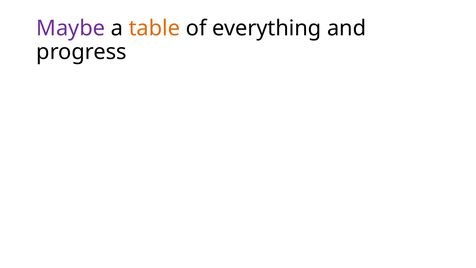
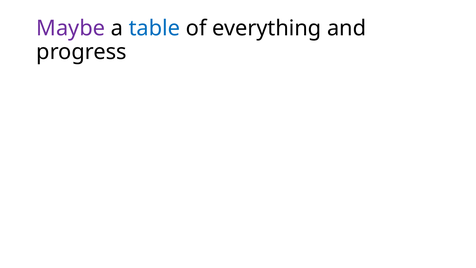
table colour: orange -> blue
